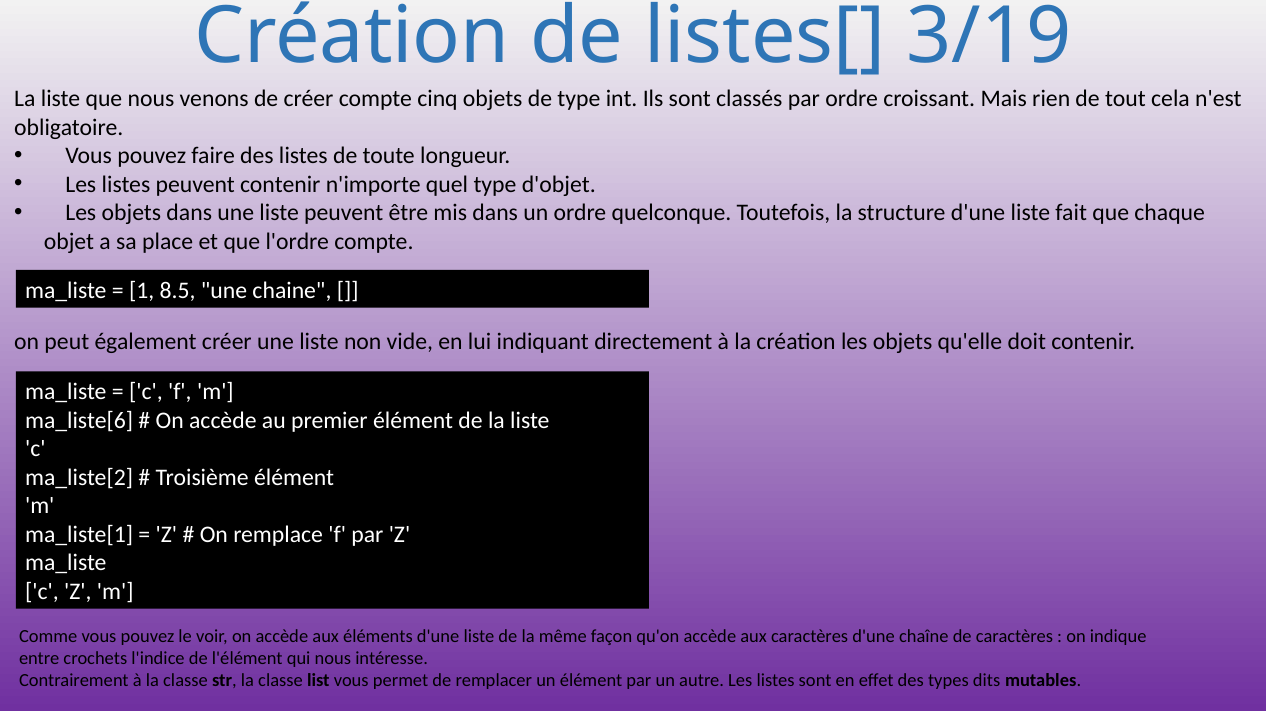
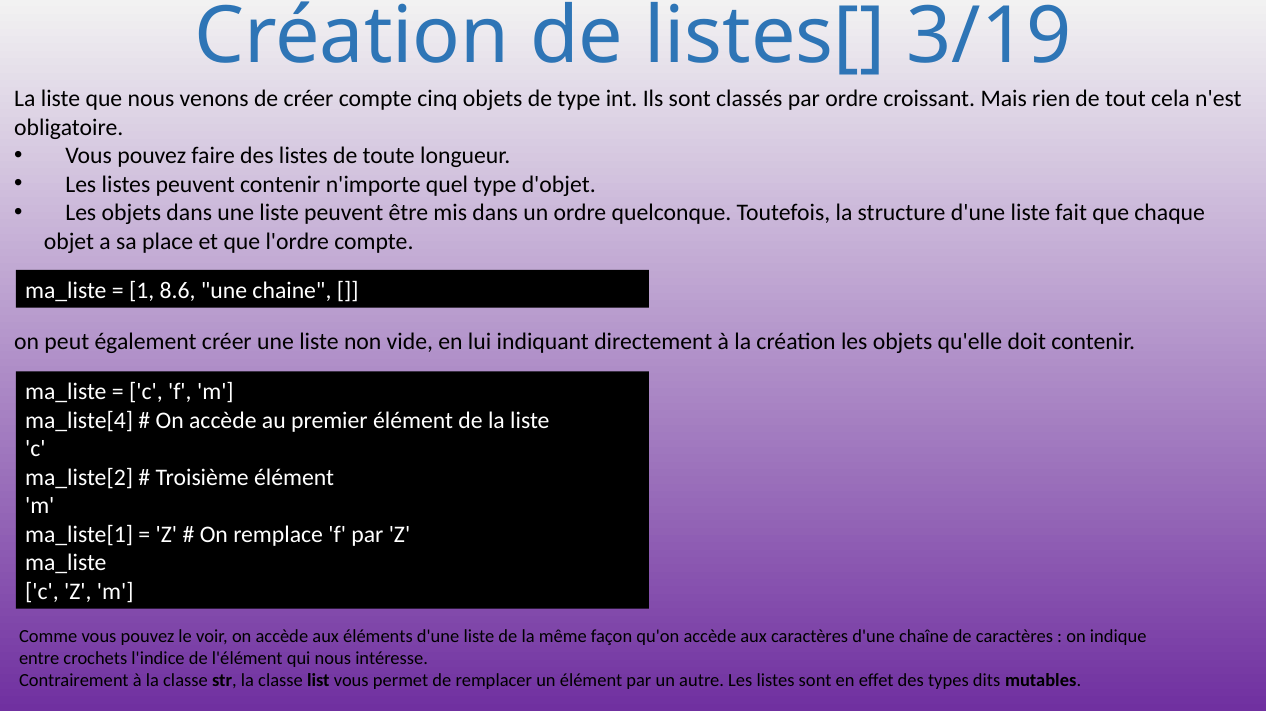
8.5: 8.5 -> 8.6
ma_liste[6: ma_liste[6 -> ma_liste[4
